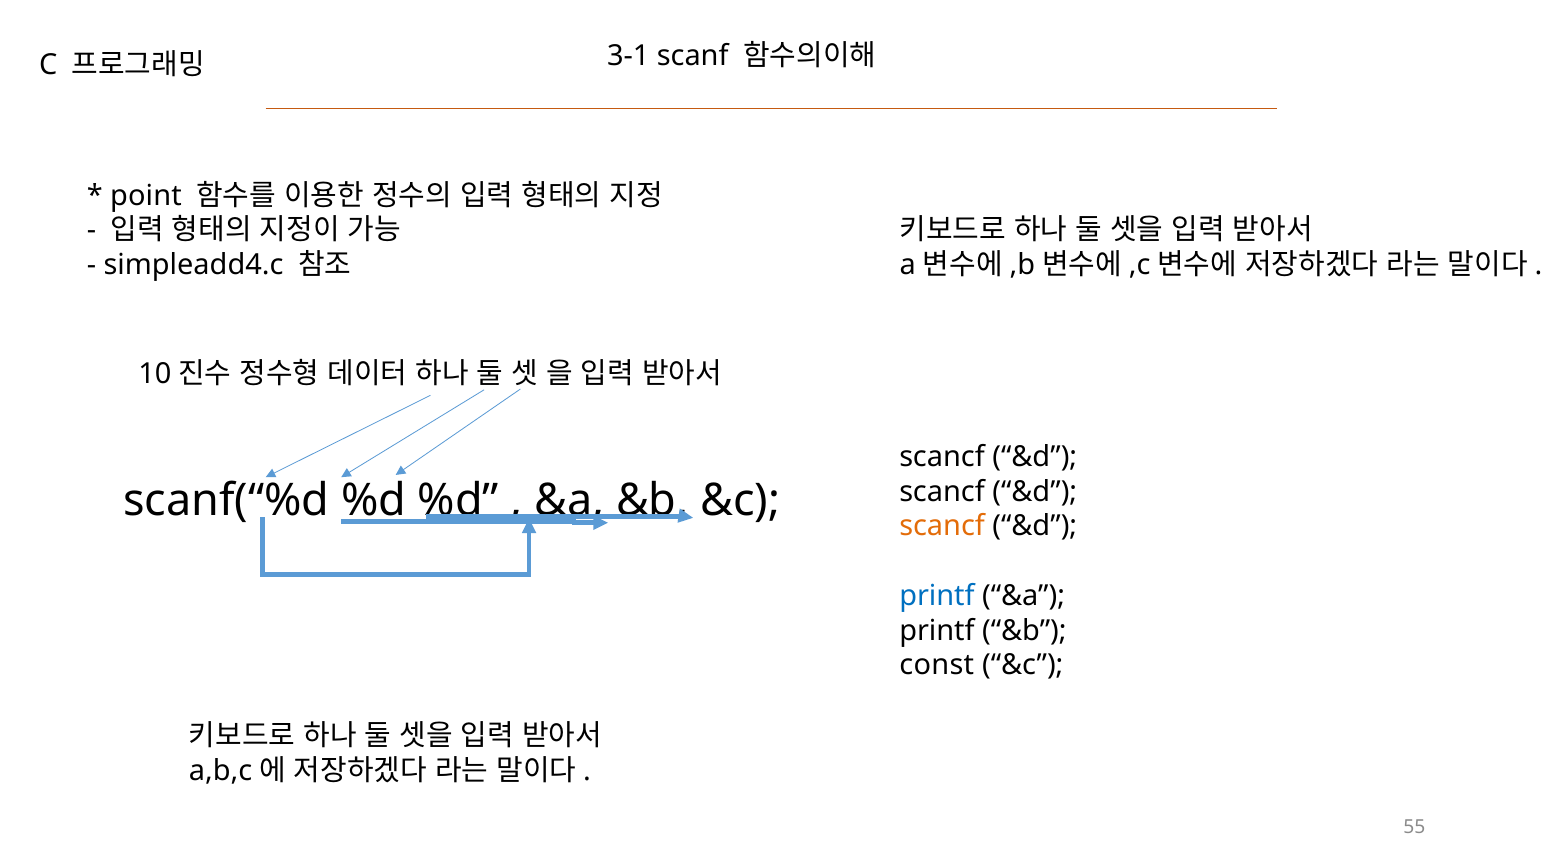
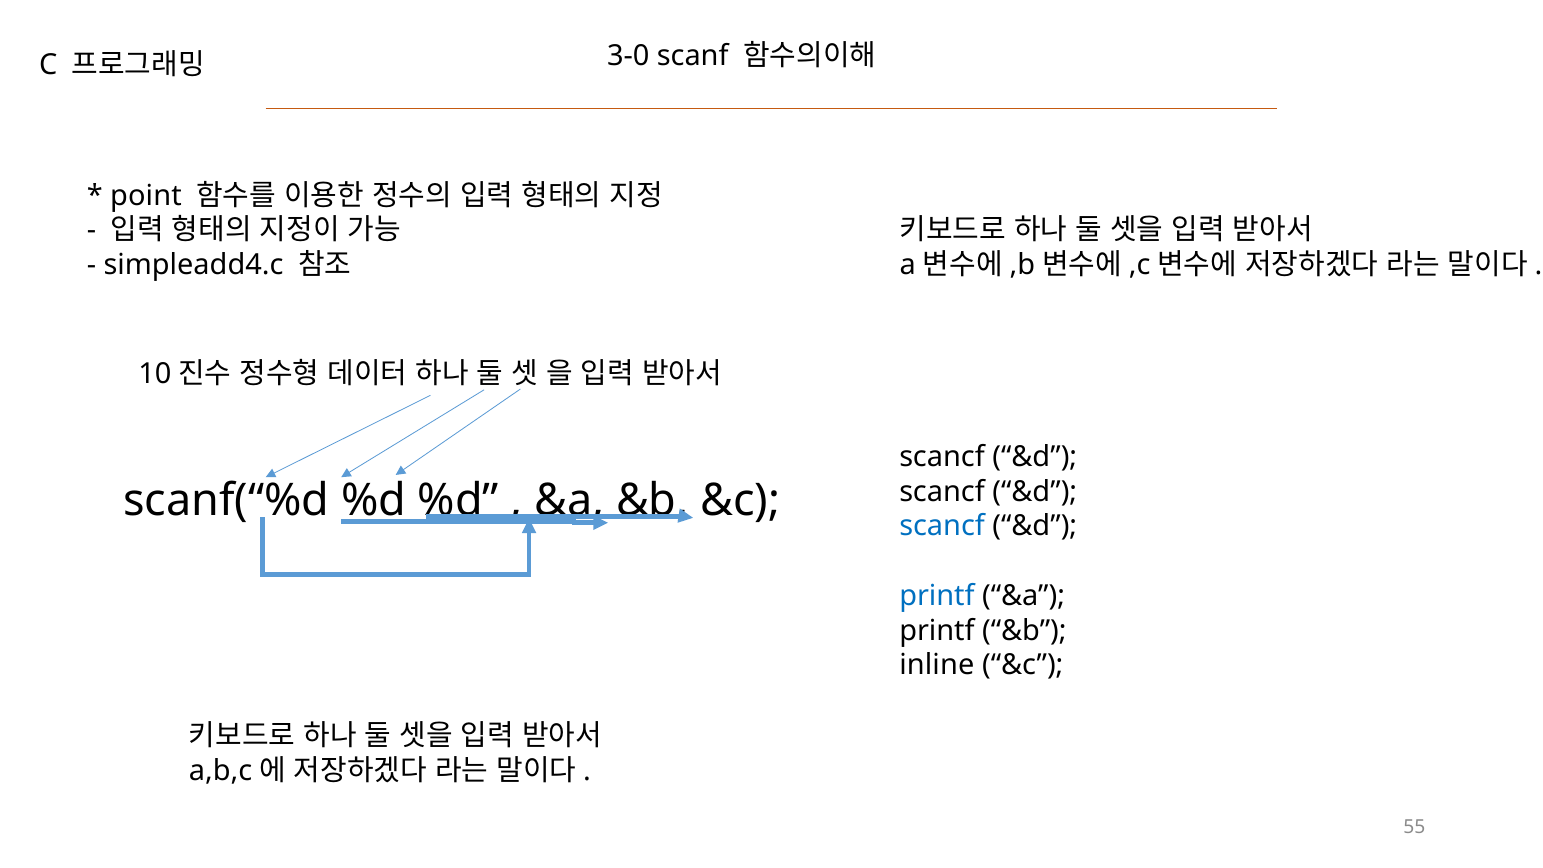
3-1: 3-1 -> 3-0
scancf at (942, 526) colour: orange -> blue
const: const -> inline
